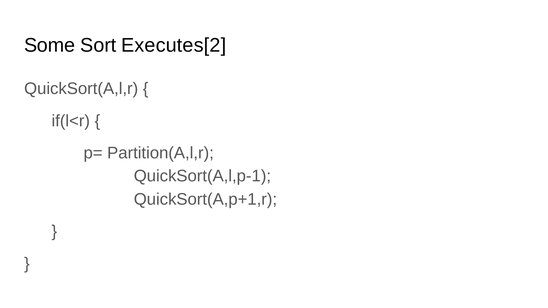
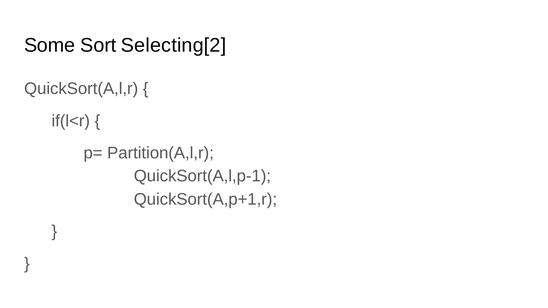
Executes[2: Executes[2 -> Selecting[2
